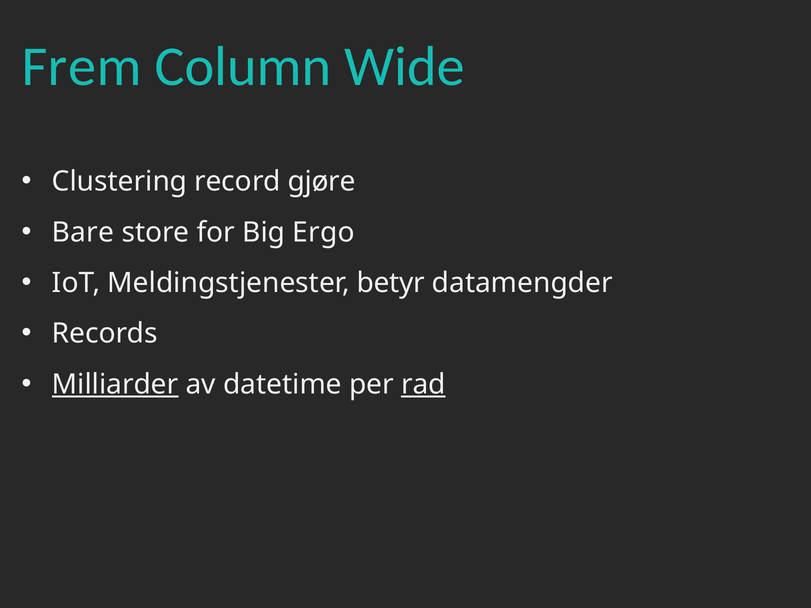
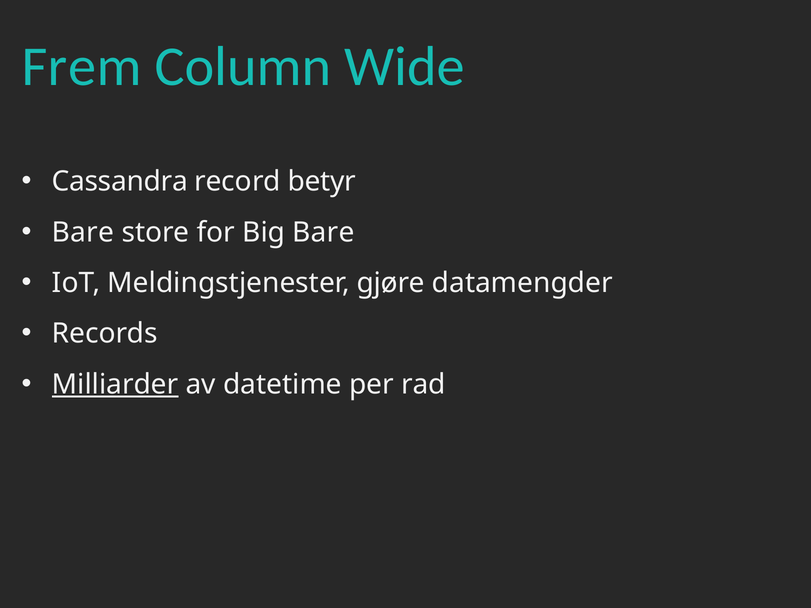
Clustering: Clustering -> Cassandra
gjøre: gjøre -> betyr
Big Ergo: Ergo -> Bare
betyr: betyr -> gjøre
rad underline: present -> none
